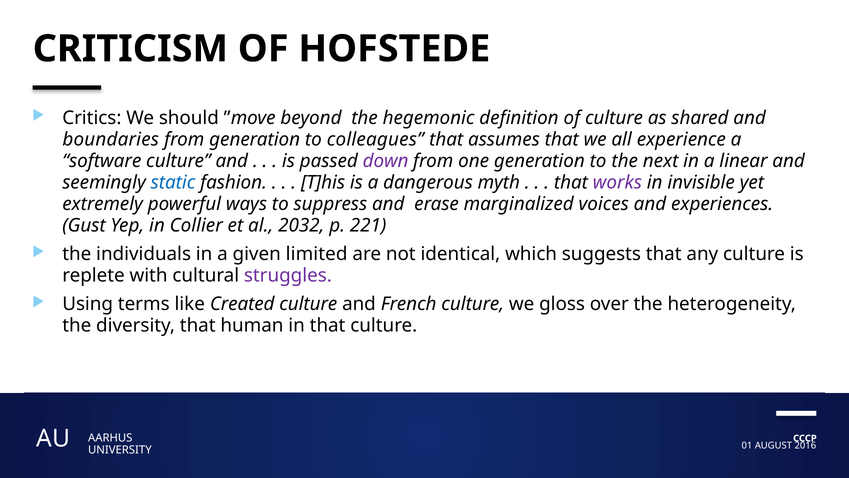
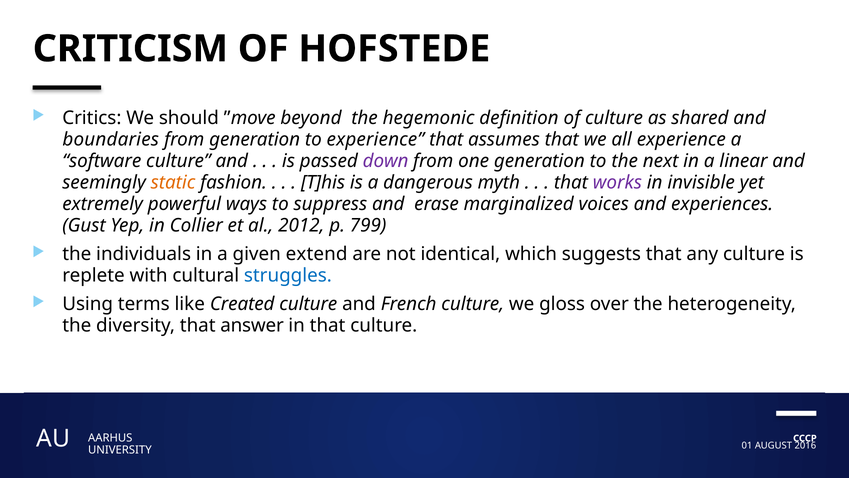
to colleagues: colleagues -> experience
static colour: blue -> orange
2032: 2032 -> 2012
221: 221 -> 799
limited: limited -> extend
struggles colour: purple -> blue
human: human -> answer
